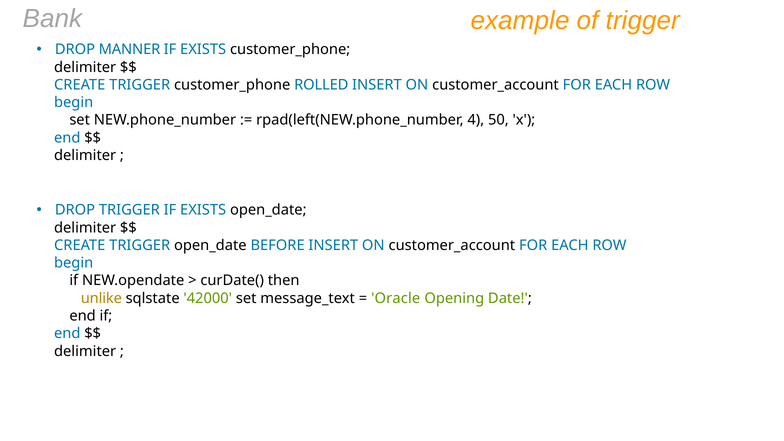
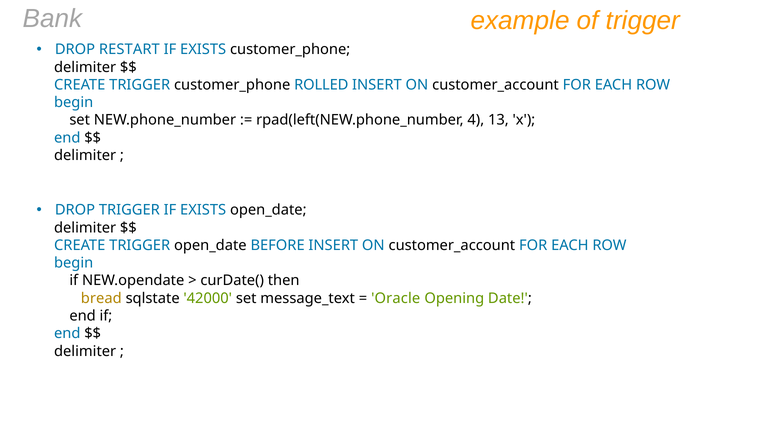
MANNER: MANNER -> RESTART
50: 50 -> 13
unlike: unlike -> bread
